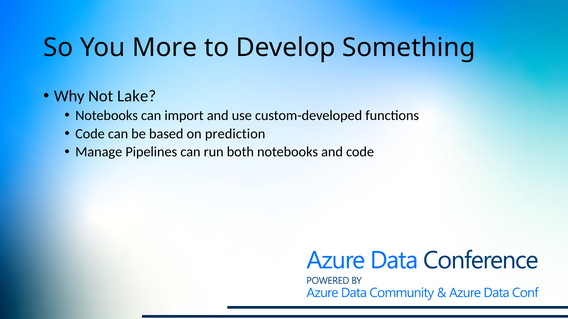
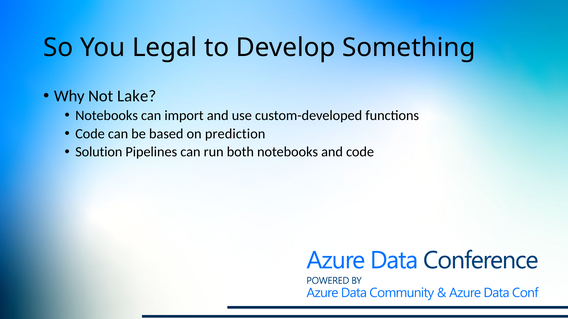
More: More -> Legal
Manage: Manage -> Solution
